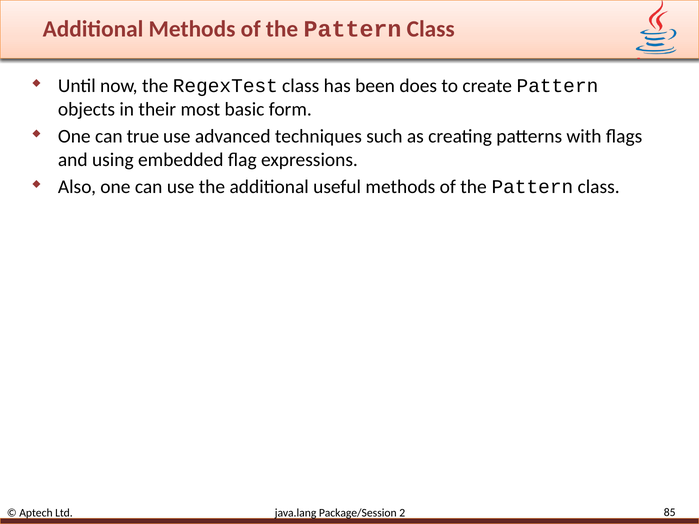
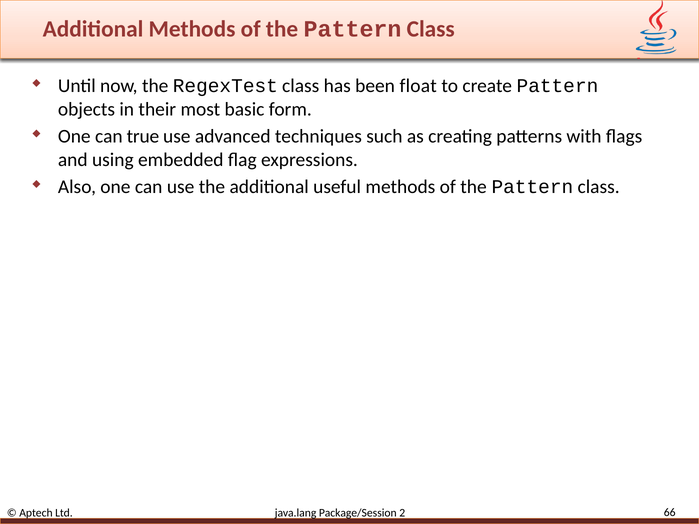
does: does -> float
85: 85 -> 66
